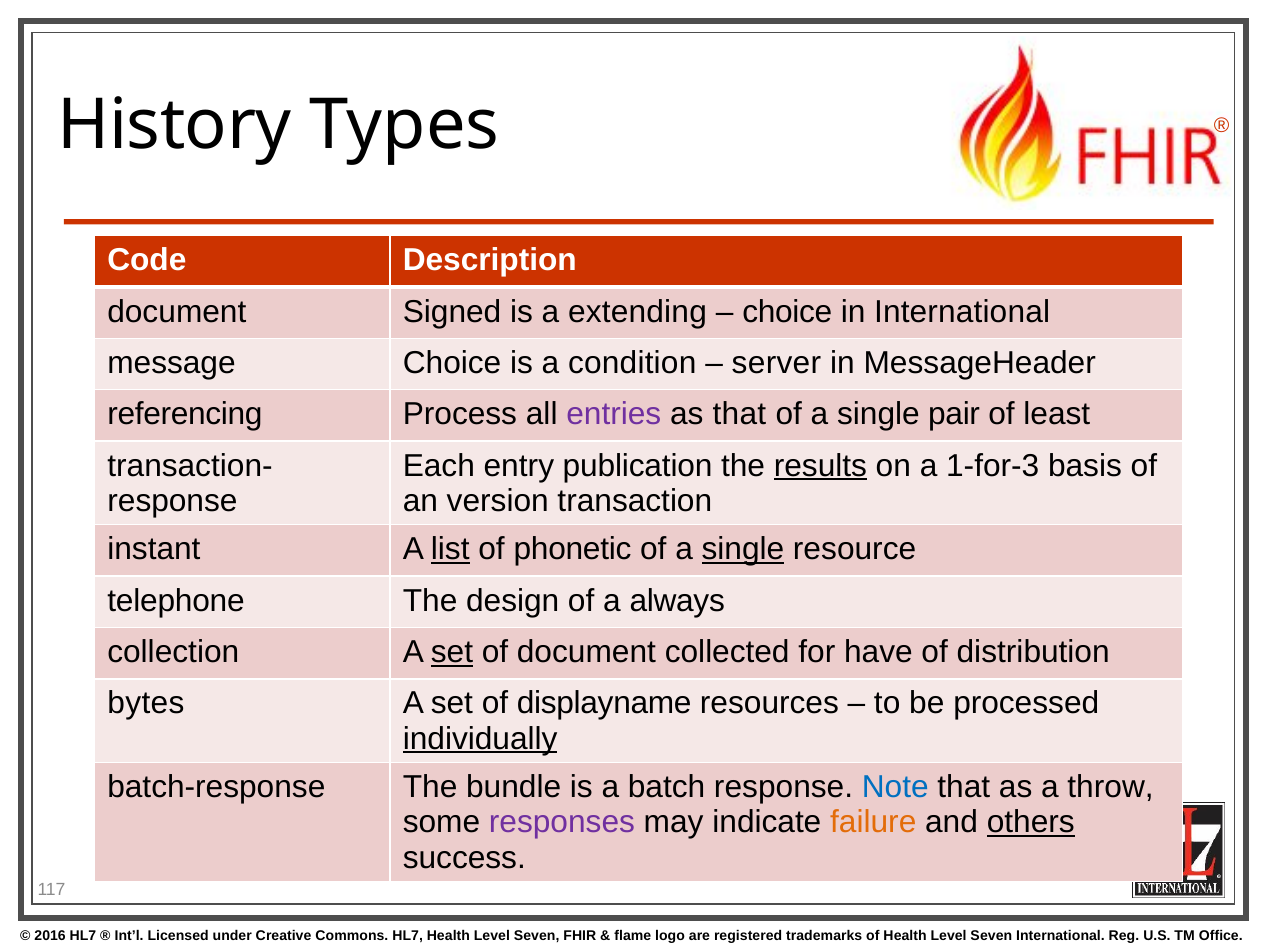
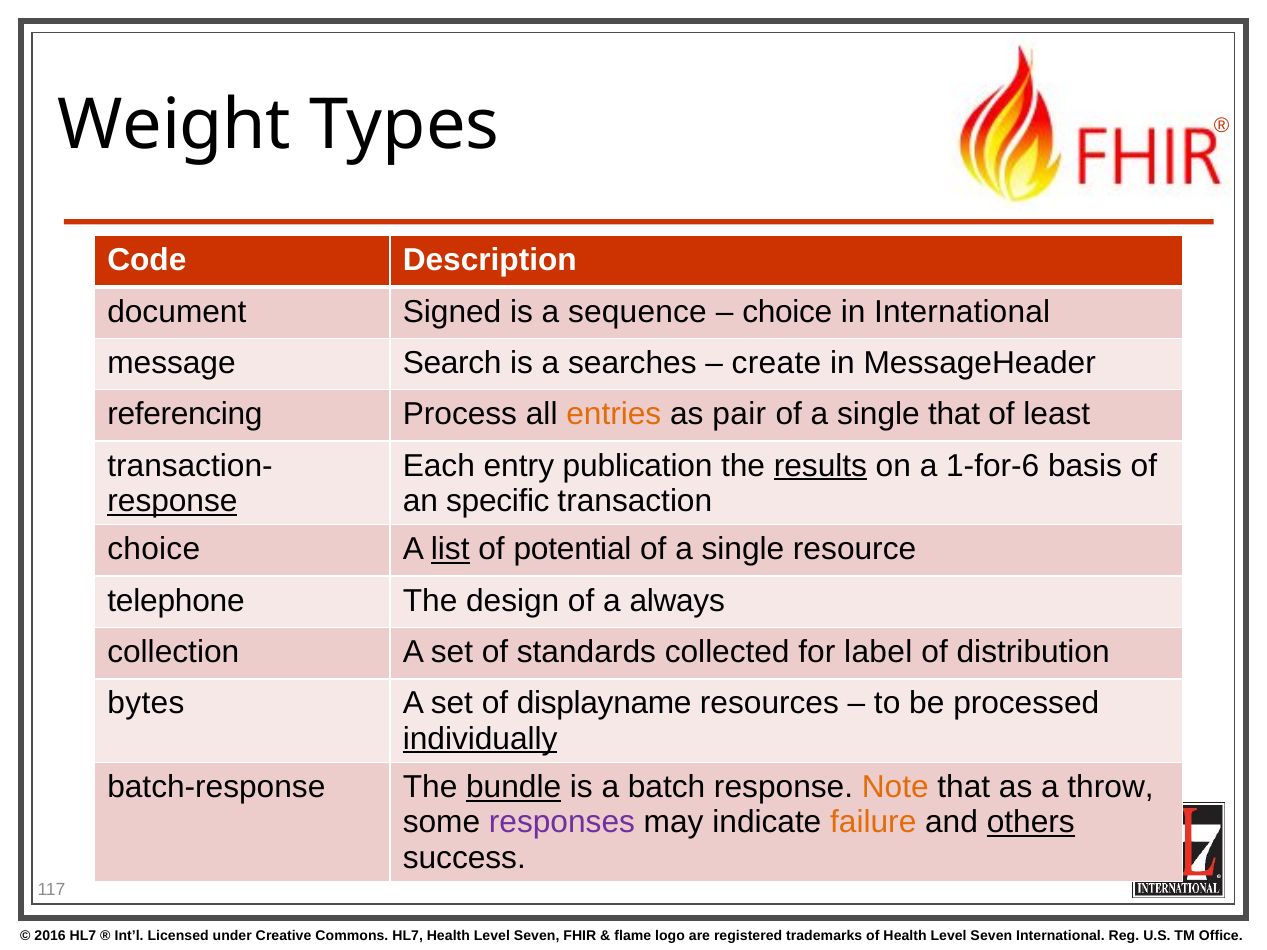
History: History -> Weight
extending: extending -> sequence
message Choice: Choice -> Search
condition: condition -> searches
server: server -> create
entries colour: purple -> orange
as that: that -> pair
single pair: pair -> that
1-for-3: 1-for-3 -> 1-for-6
response at (172, 501) underline: none -> present
version: version -> specific
instant at (154, 549): instant -> choice
phonetic: phonetic -> potential
single at (743, 549) underline: present -> none
set at (452, 652) underline: present -> none
of document: document -> standards
have: have -> label
bundle underline: none -> present
Note colour: blue -> orange
